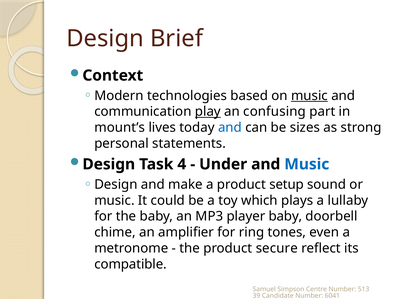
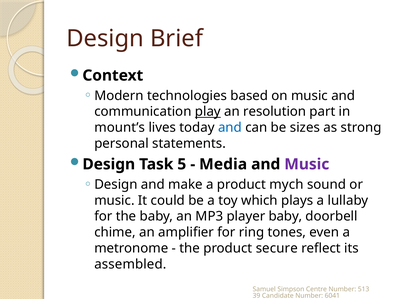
music at (309, 95) underline: present -> none
confusing: confusing -> resolution
4: 4 -> 5
Under: Under -> Media
Music at (307, 164) colour: blue -> purple
setup: setup -> mych
compatible: compatible -> assembled
